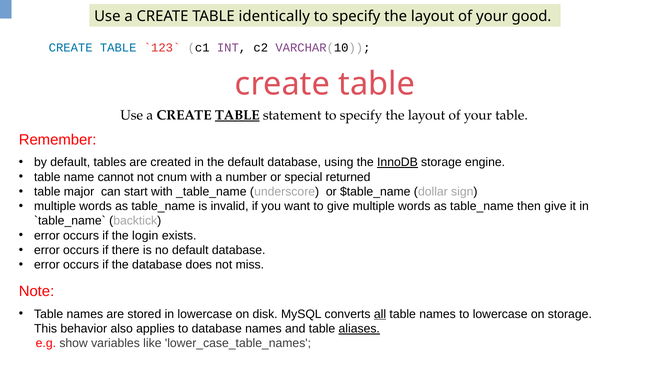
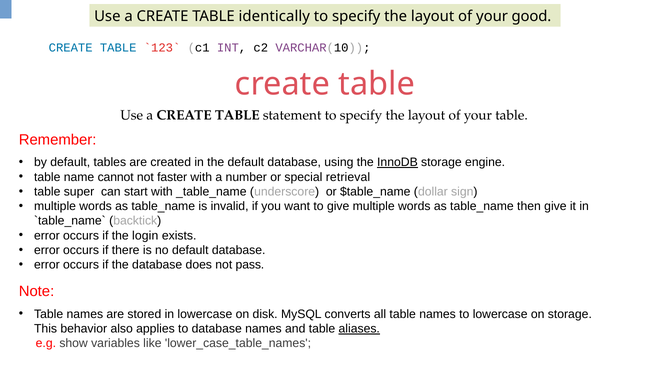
TABLE at (237, 115) underline: present -> none
cnum: cnum -> faster
returned: returned -> retrieval
major: major -> super
miss: miss -> pass
all underline: present -> none
